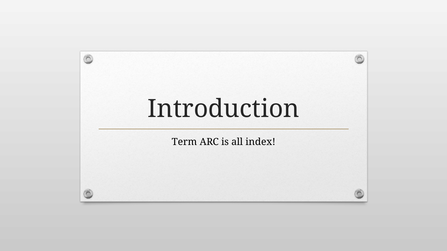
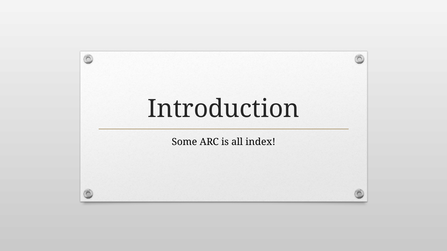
Term: Term -> Some
